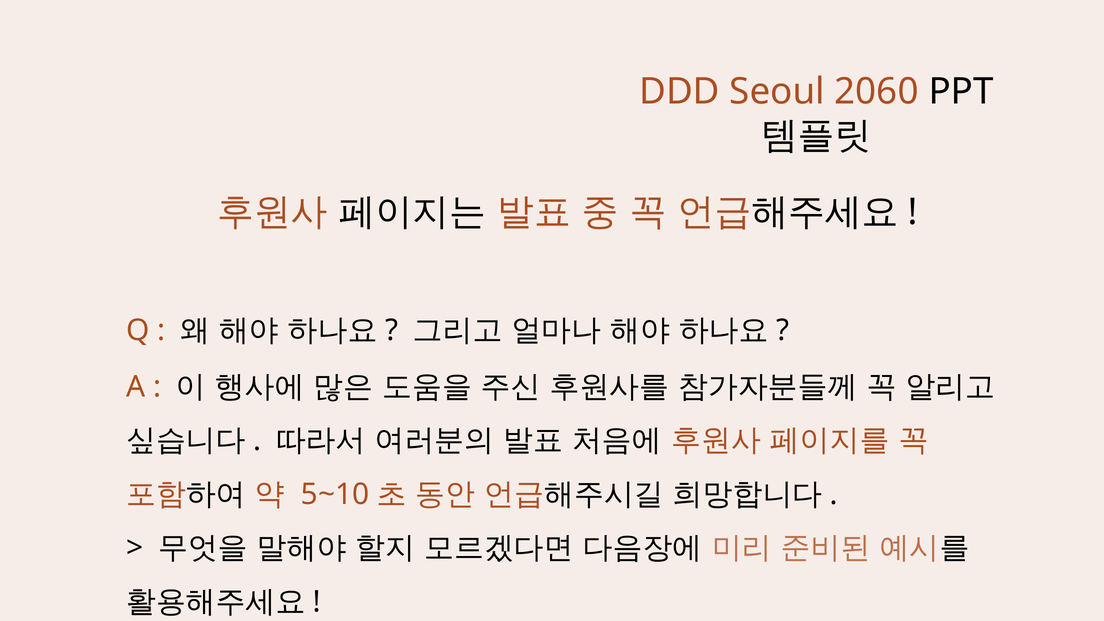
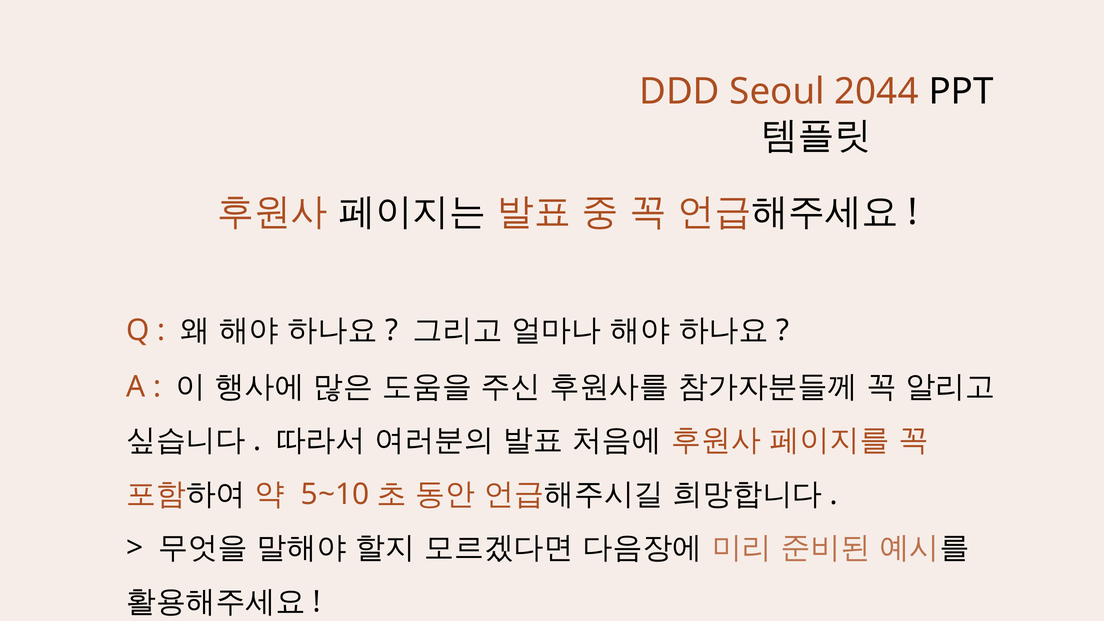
2060: 2060 -> 2044
